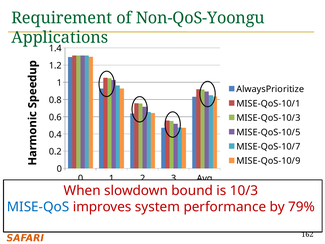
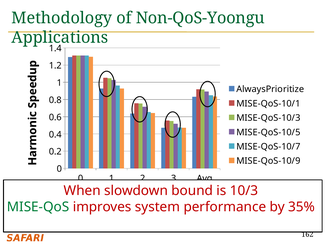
Requirement: Requirement -> Methodology
MISE-QoS colour: blue -> green
79%: 79% -> 35%
